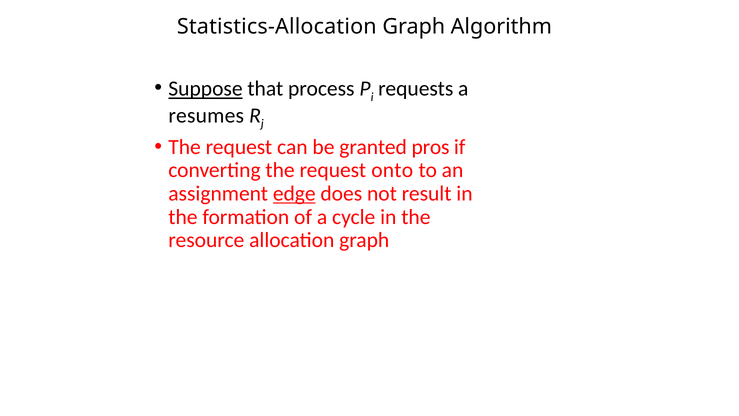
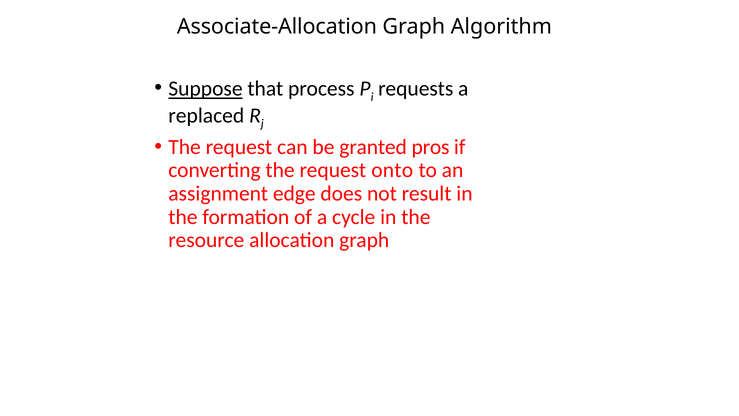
Statistics-Allocation: Statistics-Allocation -> Associate-Allocation
resumes: resumes -> replaced
edge underline: present -> none
